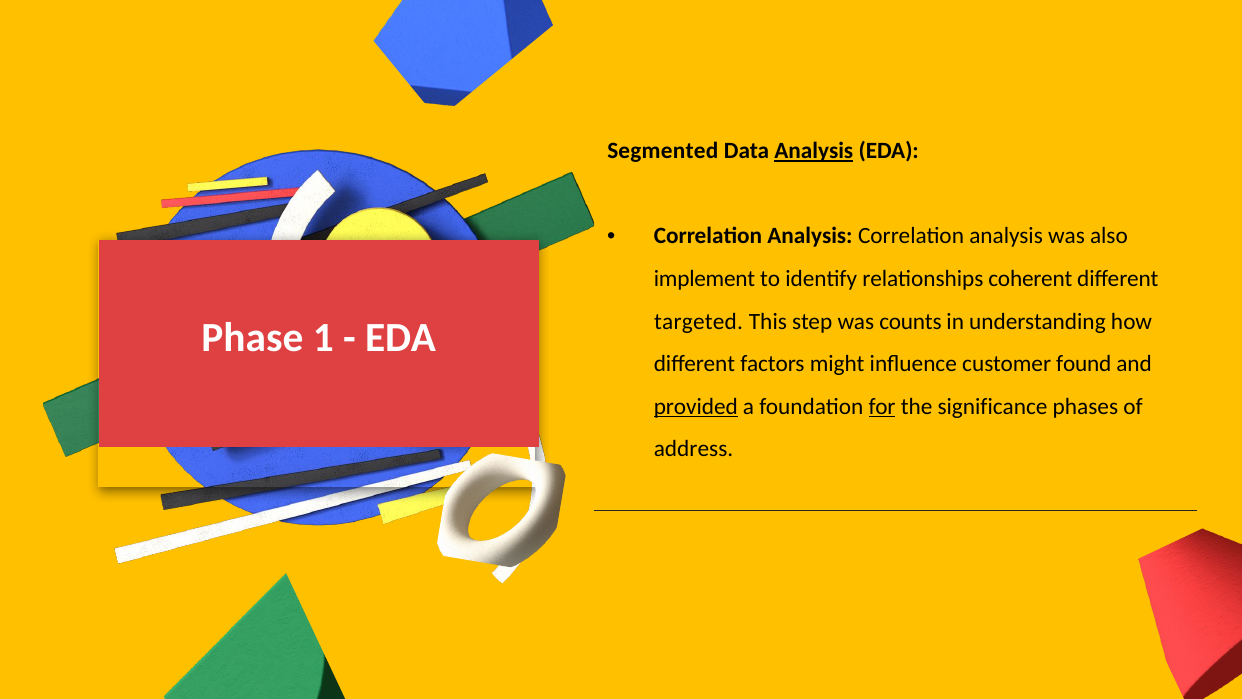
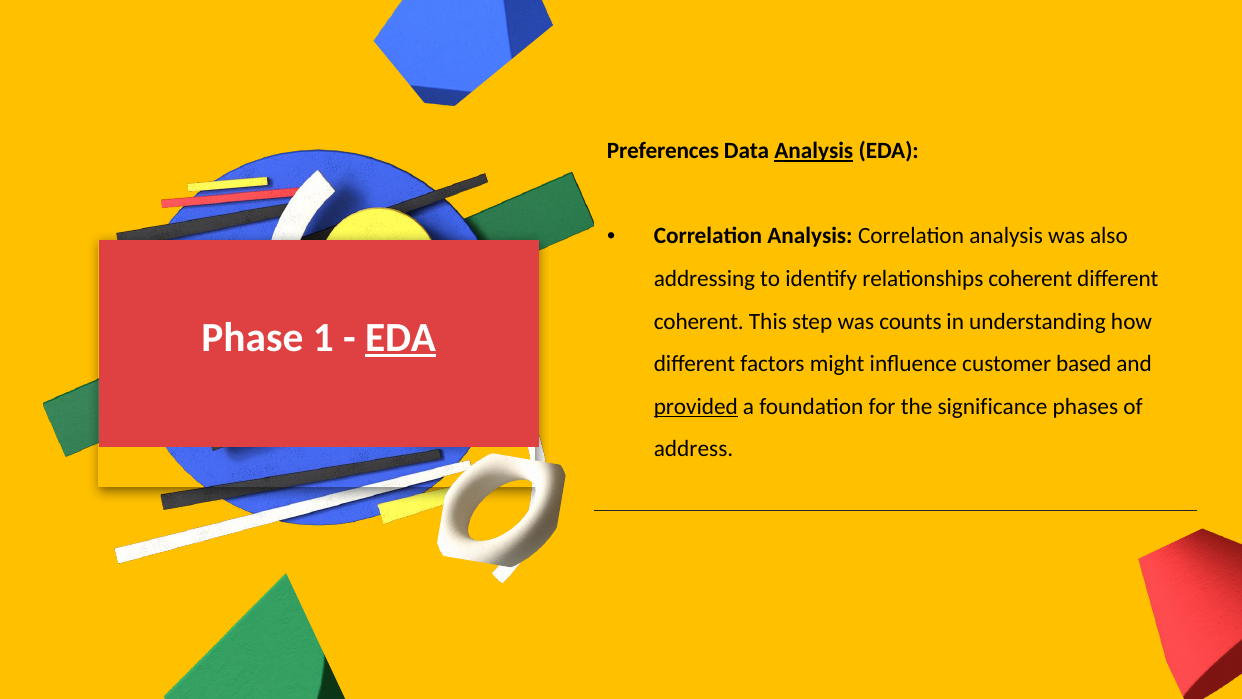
Segmented: Segmented -> Preferences
implement: implement -> addressing
targeted at (699, 321): targeted -> coherent
EDA at (401, 338) underline: none -> present
found: found -> based
for underline: present -> none
